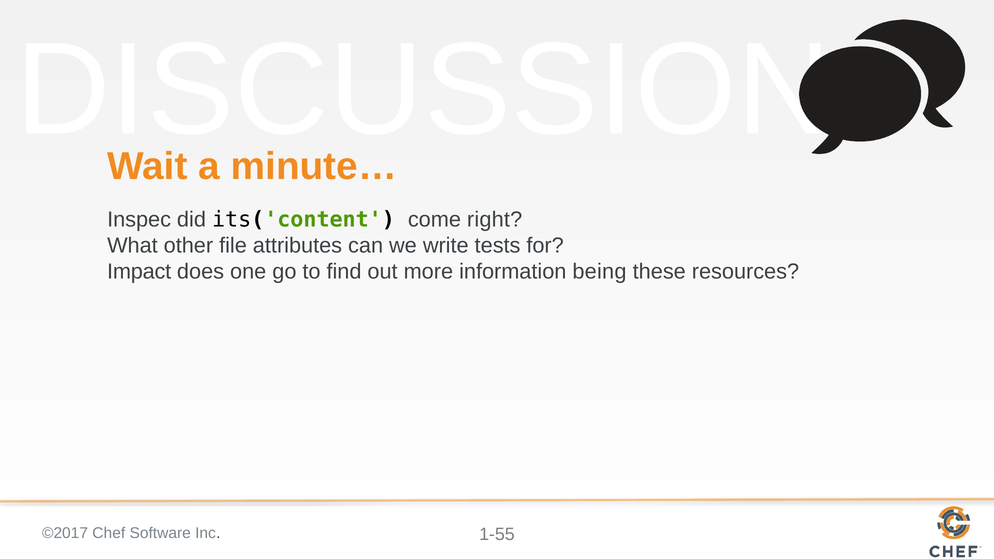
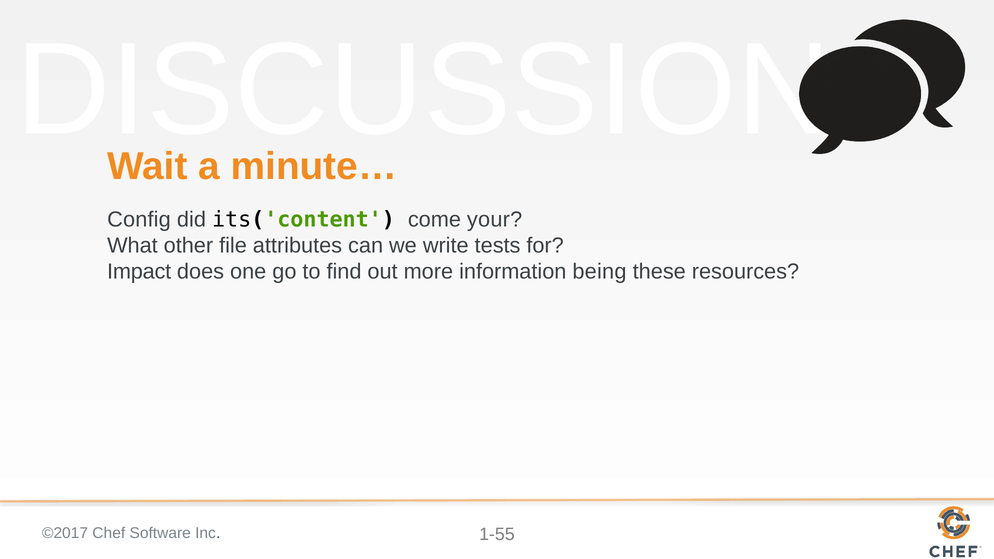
Inspec: Inspec -> Config
right: right -> your
